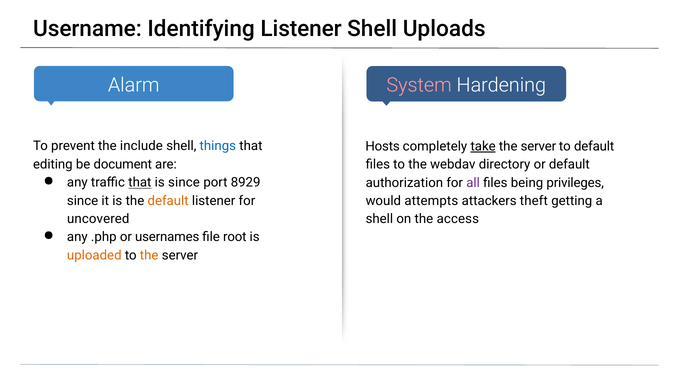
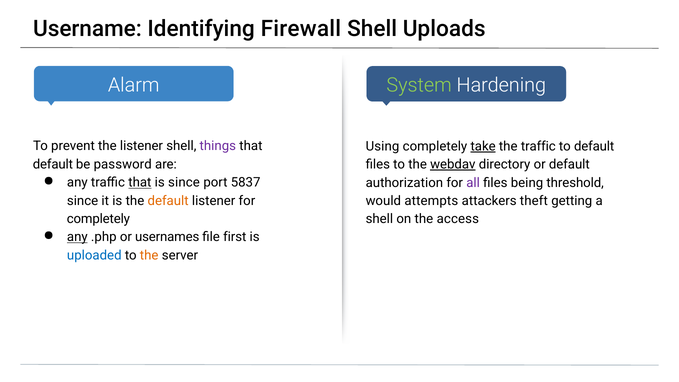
Identifying Listener: Listener -> Firewall
System colour: pink -> light green
the include: include -> listener
things colour: blue -> purple
Hosts: Hosts -> Using
server at (538, 146): server -> traffic
editing at (53, 164): editing -> default
document: document -> password
webdav underline: none -> present
8929: 8929 -> 5837
privileges: privileges -> threshold
uncovered at (98, 219): uncovered -> completely
any at (77, 237) underline: none -> present
root: root -> first
uploaded colour: orange -> blue
